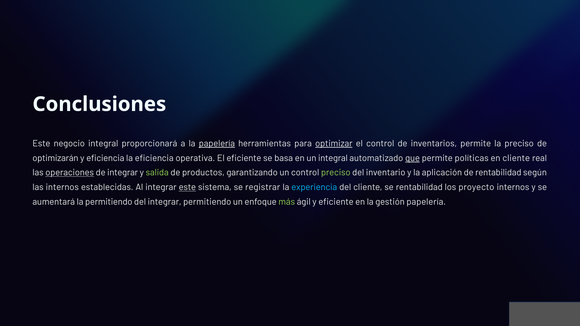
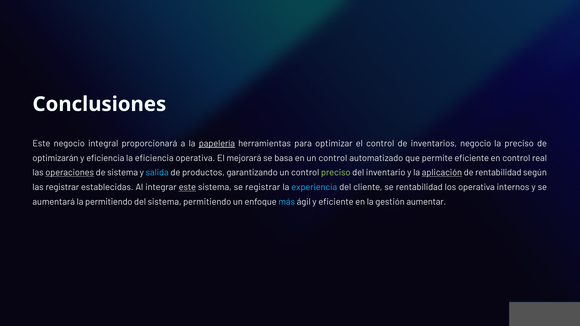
optimizar underline: present -> none
inventarios permite: permite -> negocio
El eficiente: eficiente -> mejorará
en un integral: integral -> control
que underline: present -> none
permite políticas: políticas -> eficiente
en cliente: cliente -> control
de integrar: integrar -> sistema
salida colour: light green -> light blue
aplicación underline: none -> present
las internos: internos -> registrar
los proyecto: proyecto -> operativa
del integrar: integrar -> sistema
más colour: light green -> light blue
gestión papelería: papelería -> aumentar
